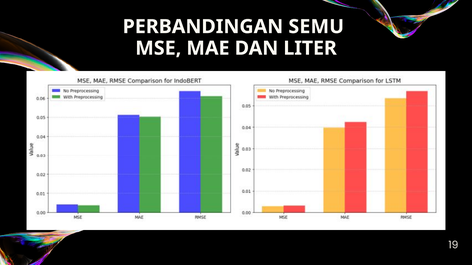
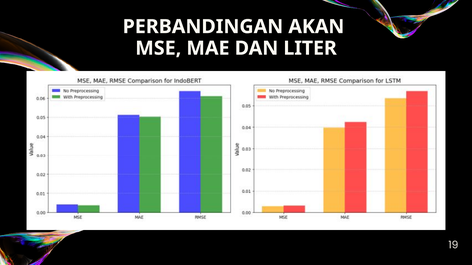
SEMU: SEMU -> AKAN
